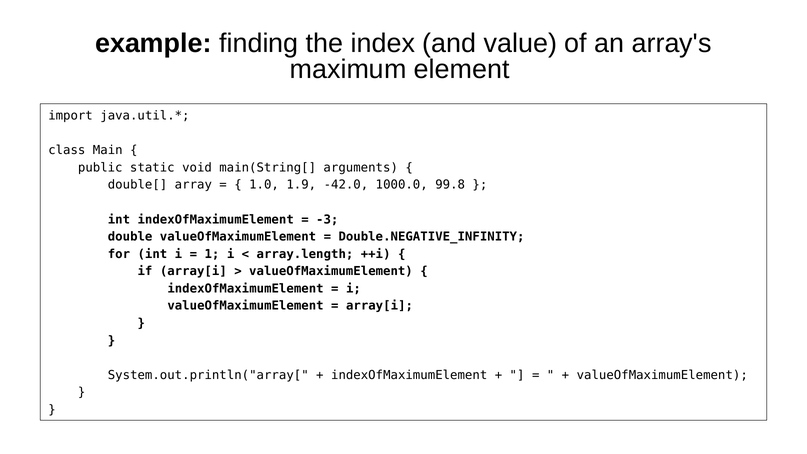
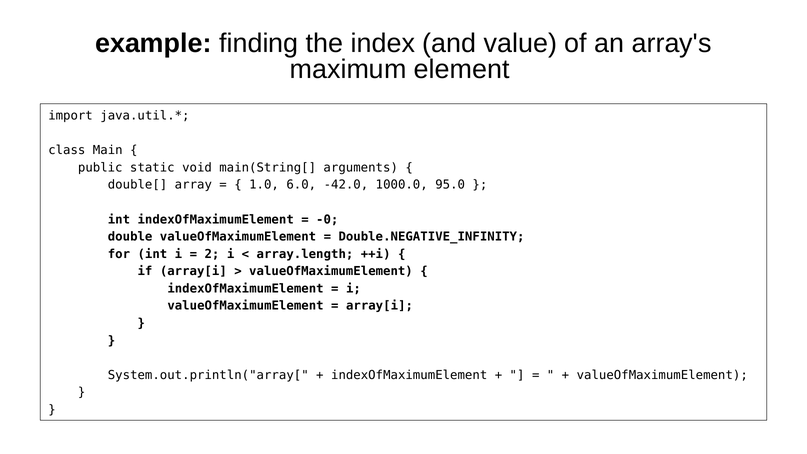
1.9: 1.9 -> 6.0
99.8: 99.8 -> 95.0
-3: -3 -> -0
1: 1 -> 2
